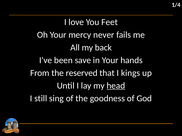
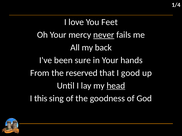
never underline: none -> present
save: save -> sure
kings: kings -> good
still: still -> this
